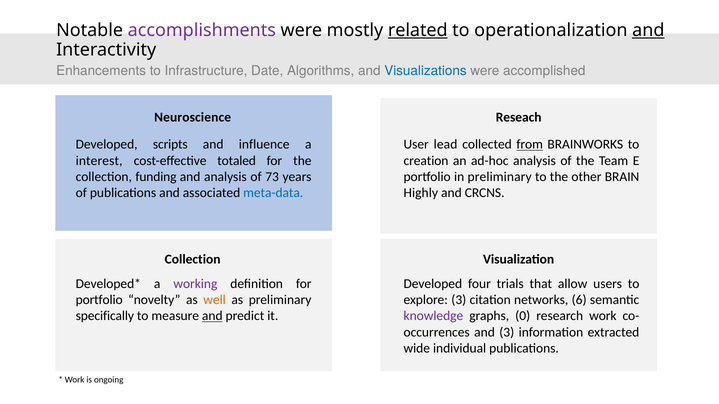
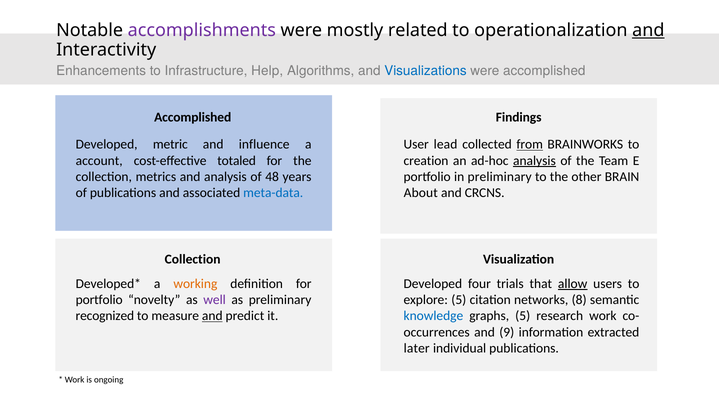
related underline: present -> none
Date: Date -> Help
Neuroscience at (193, 118): Neuroscience -> Accomplished
Reseach: Reseach -> Findings
scripts: scripts -> metric
interest: interest -> account
analysis at (534, 161) underline: none -> present
funding: funding -> metrics
73: 73 -> 48
Highly: Highly -> About
working colour: purple -> orange
allow underline: none -> present
well colour: orange -> purple
explore 3: 3 -> 5
6: 6 -> 8
specifically: specifically -> recognized
knowledge colour: purple -> blue
graphs 0: 0 -> 5
and 3: 3 -> 9
wide: wide -> later
